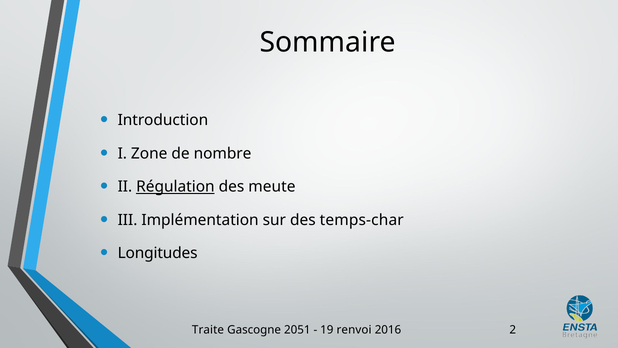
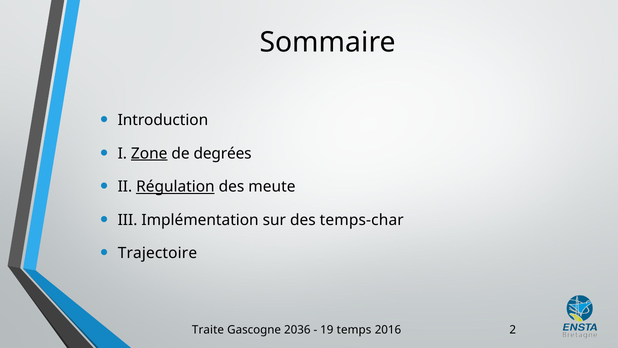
Zone underline: none -> present
nombre: nombre -> degrées
Longitudes: Longitudes -> Trajectoire
2051: 2051 -> 2036
renvoi: renvoi -> temps
